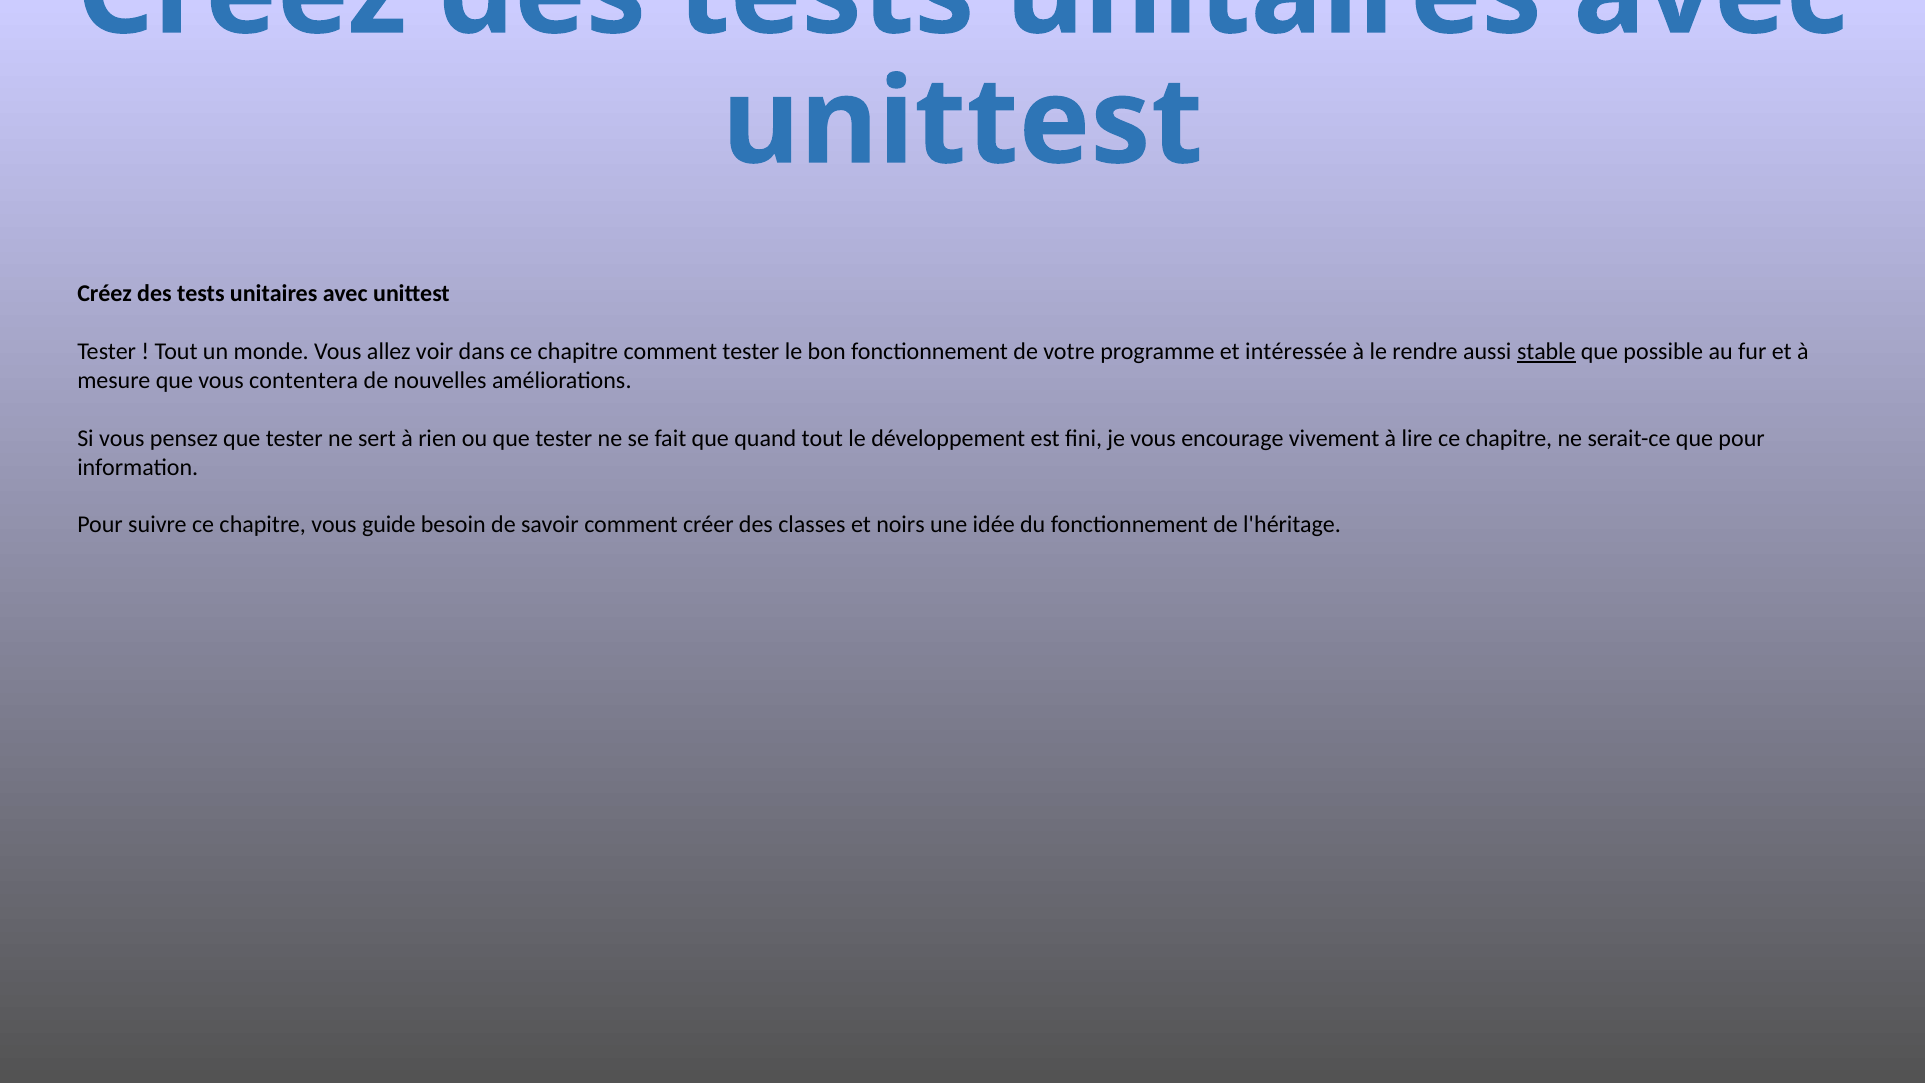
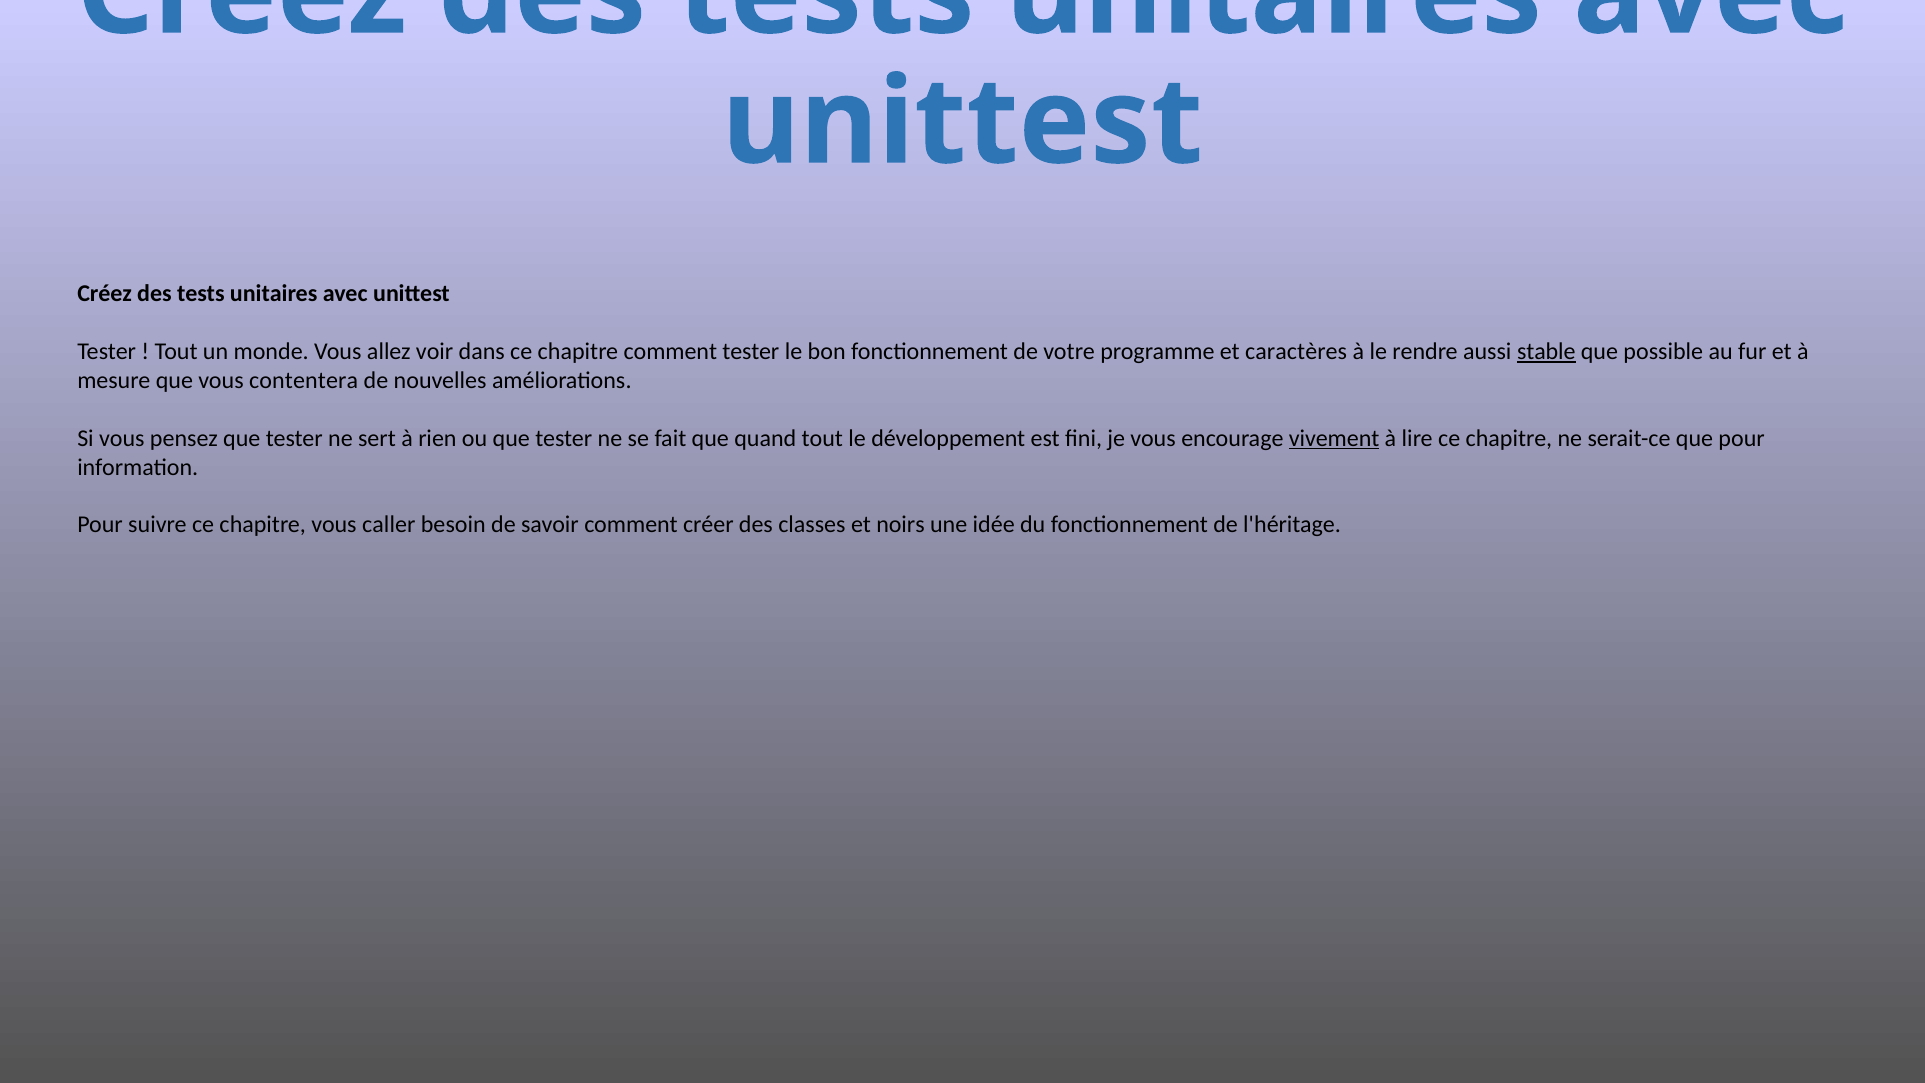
intéressée: intéressée -> caractères
vivement underline: none -> present
guide: guide -> caller
